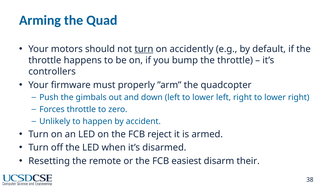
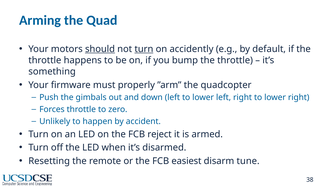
should underline: none -> present
controllers: controllers -> something
their: their -> tune
